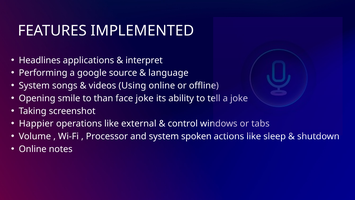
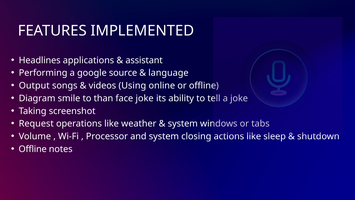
interpret: interpret -> assistant
System at (34, 86): System -> Output
Opening: Opening -> Diagram
Happier: Happier -> Request
external: external -> weather
control at (183, 124): control -> system
spoken: spoken -> closing
Online at (33, 149): Online -> Offline
